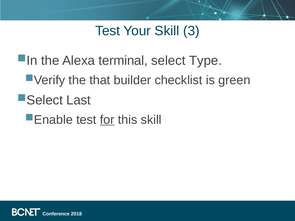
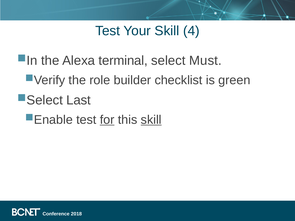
3: 3 -> 4
Type: Type -> Must
that: that -> role
skill at (151, 120) underline: none -> present
